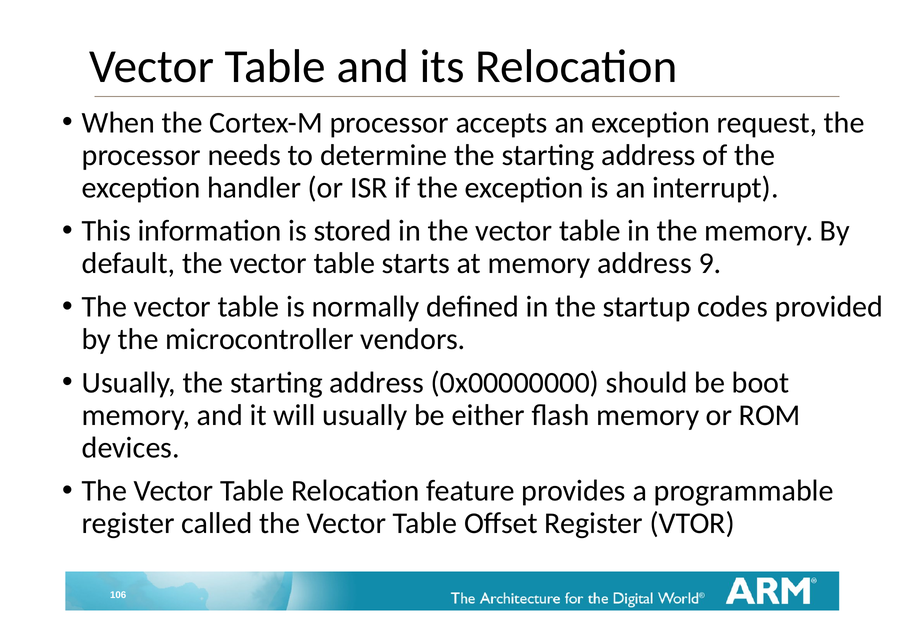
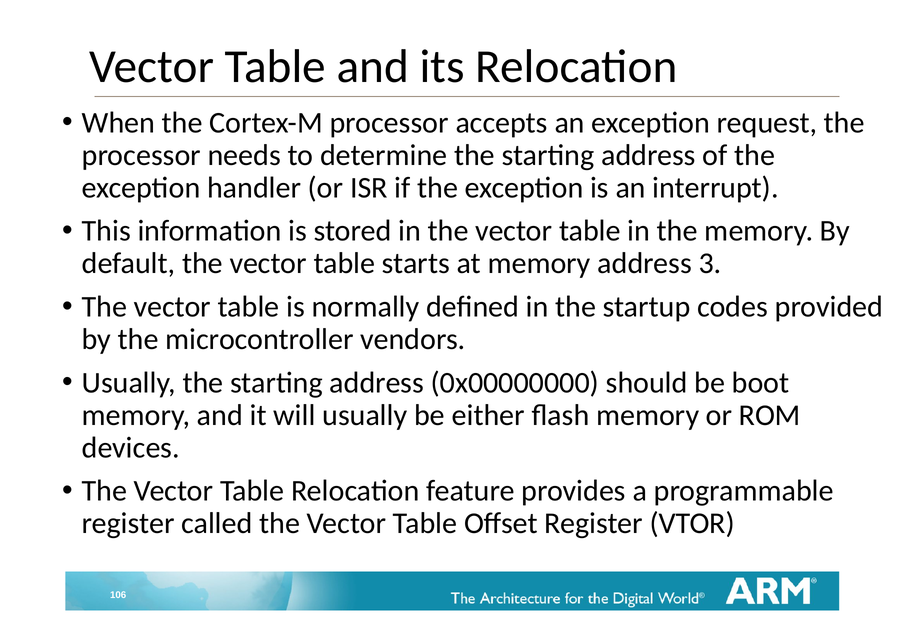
9: 9 -> 3
